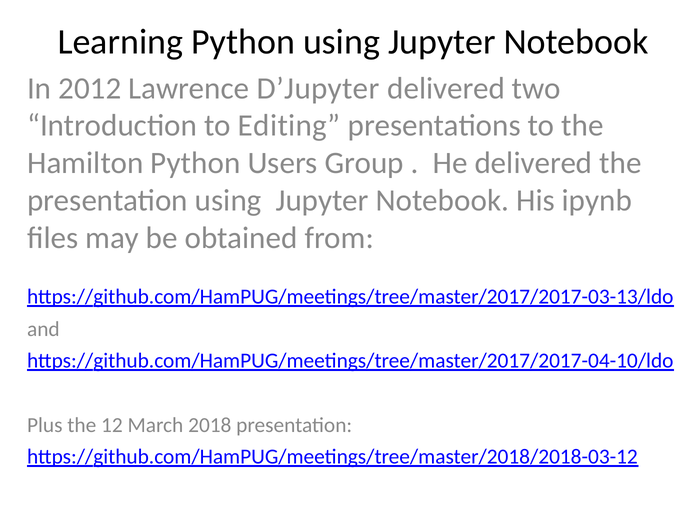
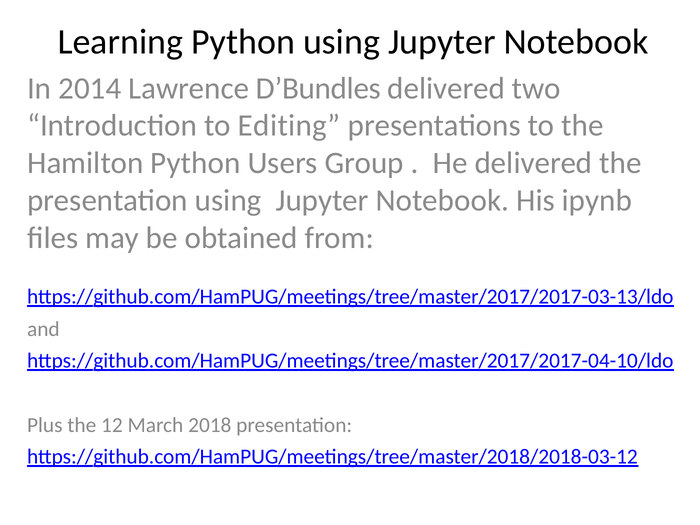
2012: 2012 -> 2014
D’Jupyter: D’Jupyter -> D’Bundles
